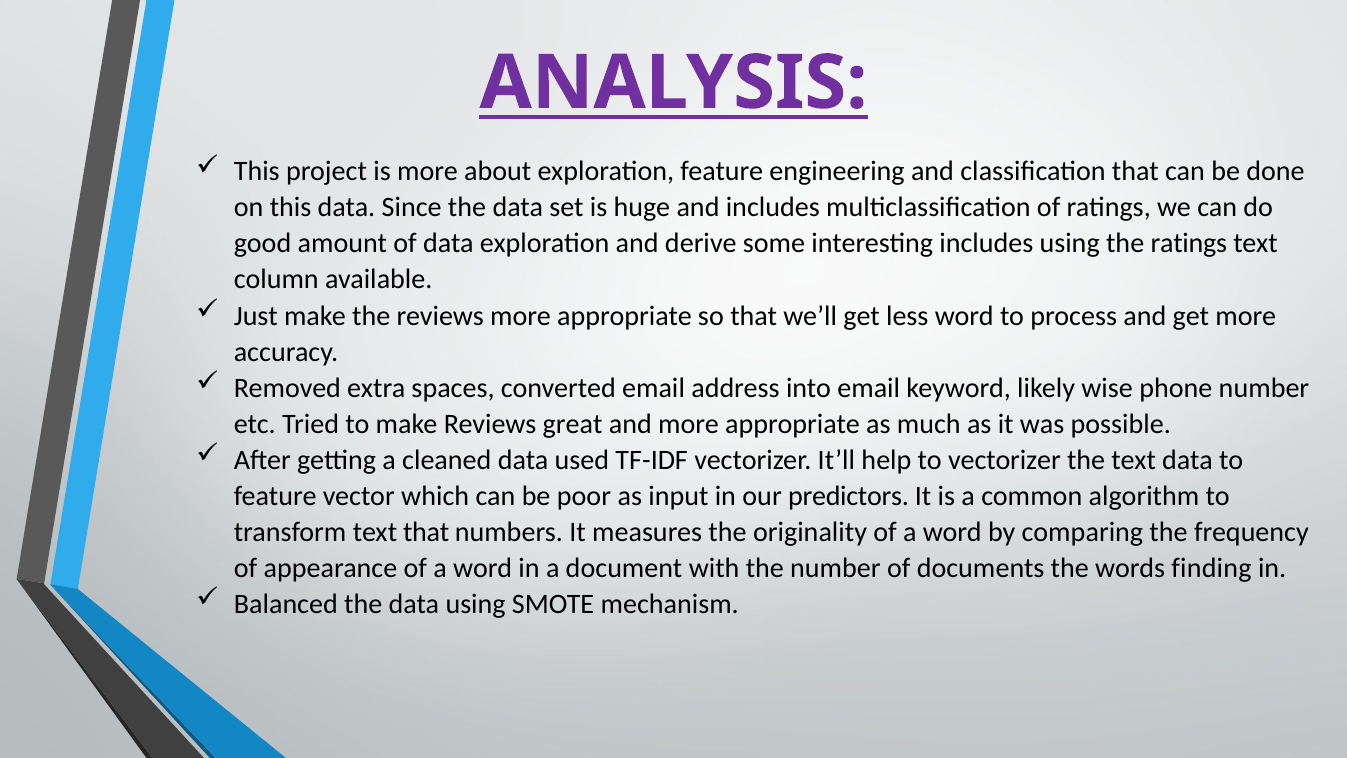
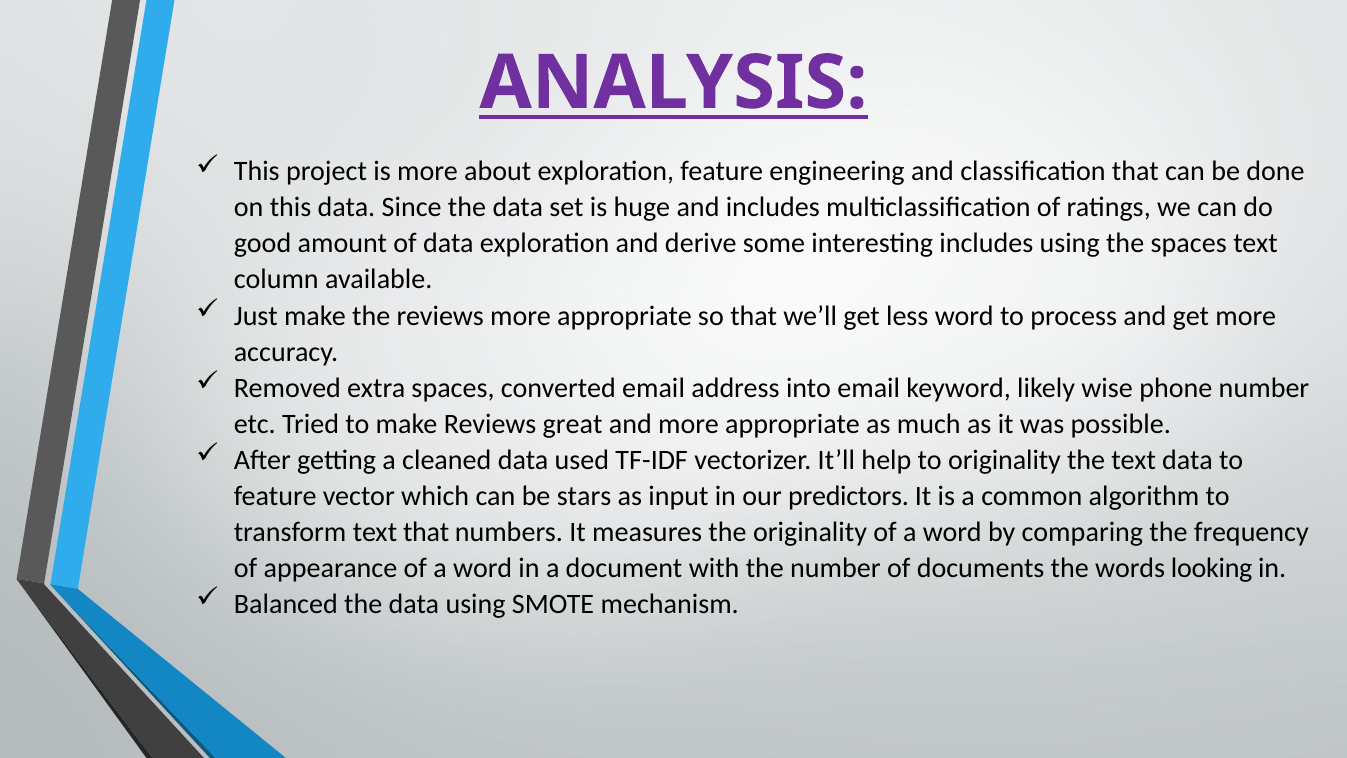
the ratings: ratings -> spaces
to vectorizer: vectorizer -> originality
poor: poor -> stars
finding: finding -> looking
